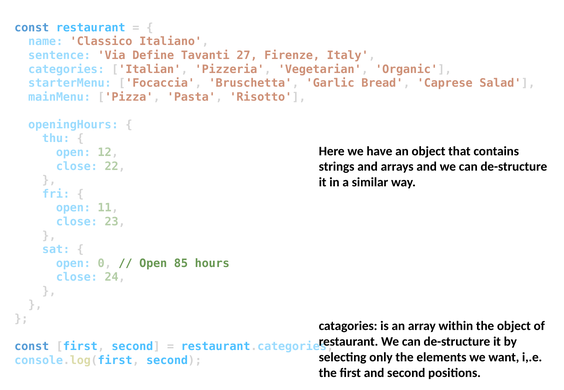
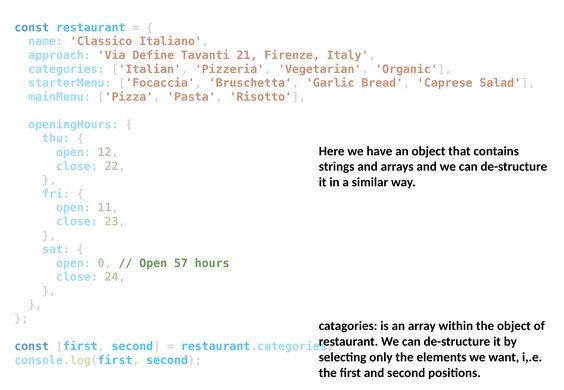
sentence: sentence -> approach
27: 27 -> 21
85: 85 -> 57
